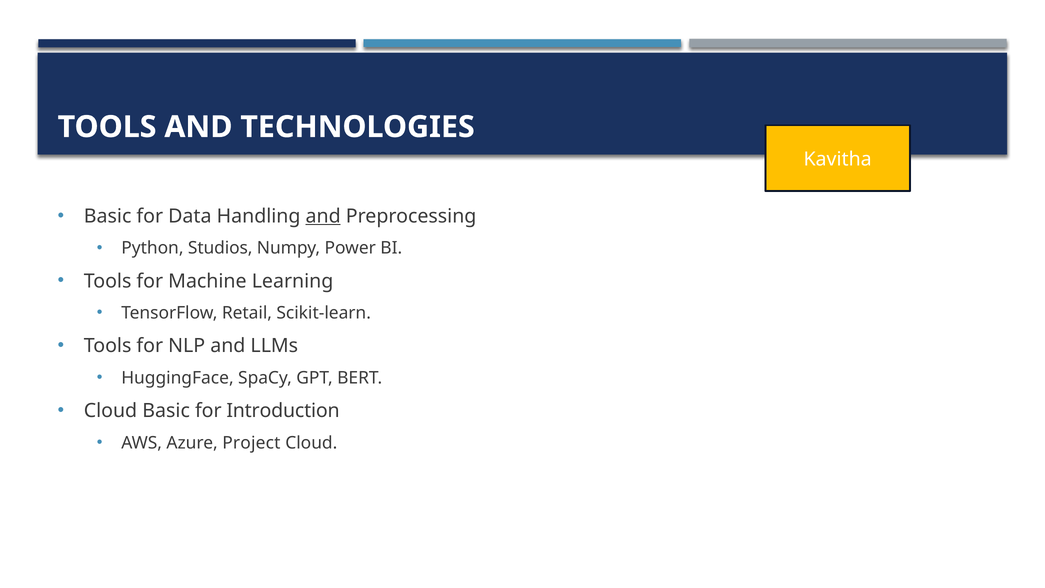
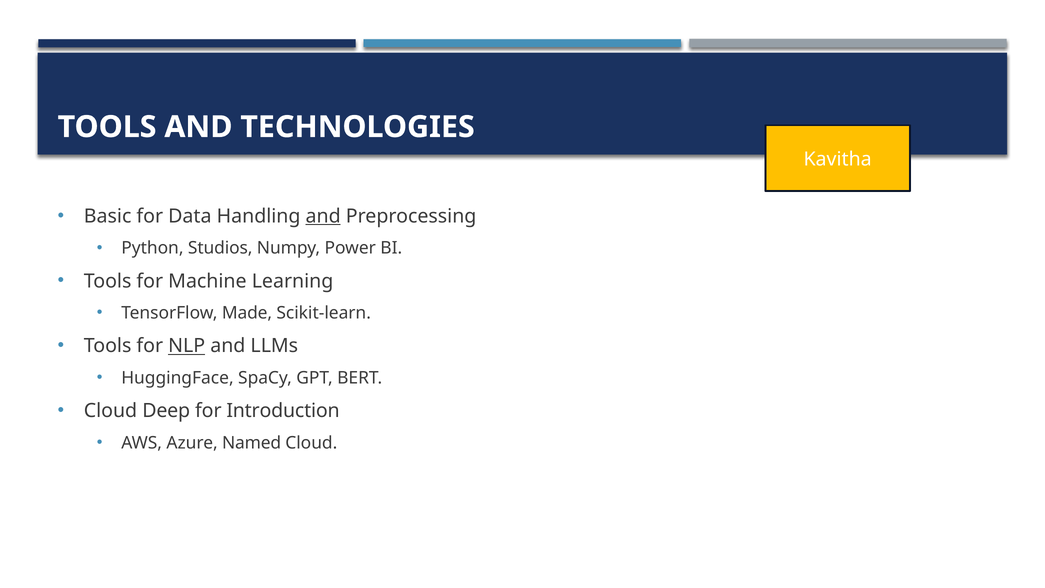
Retail: Retail -> Made
NLP underline: none -> present
Cloud Basic: Basic -> Deep
Project: Project -> Named
